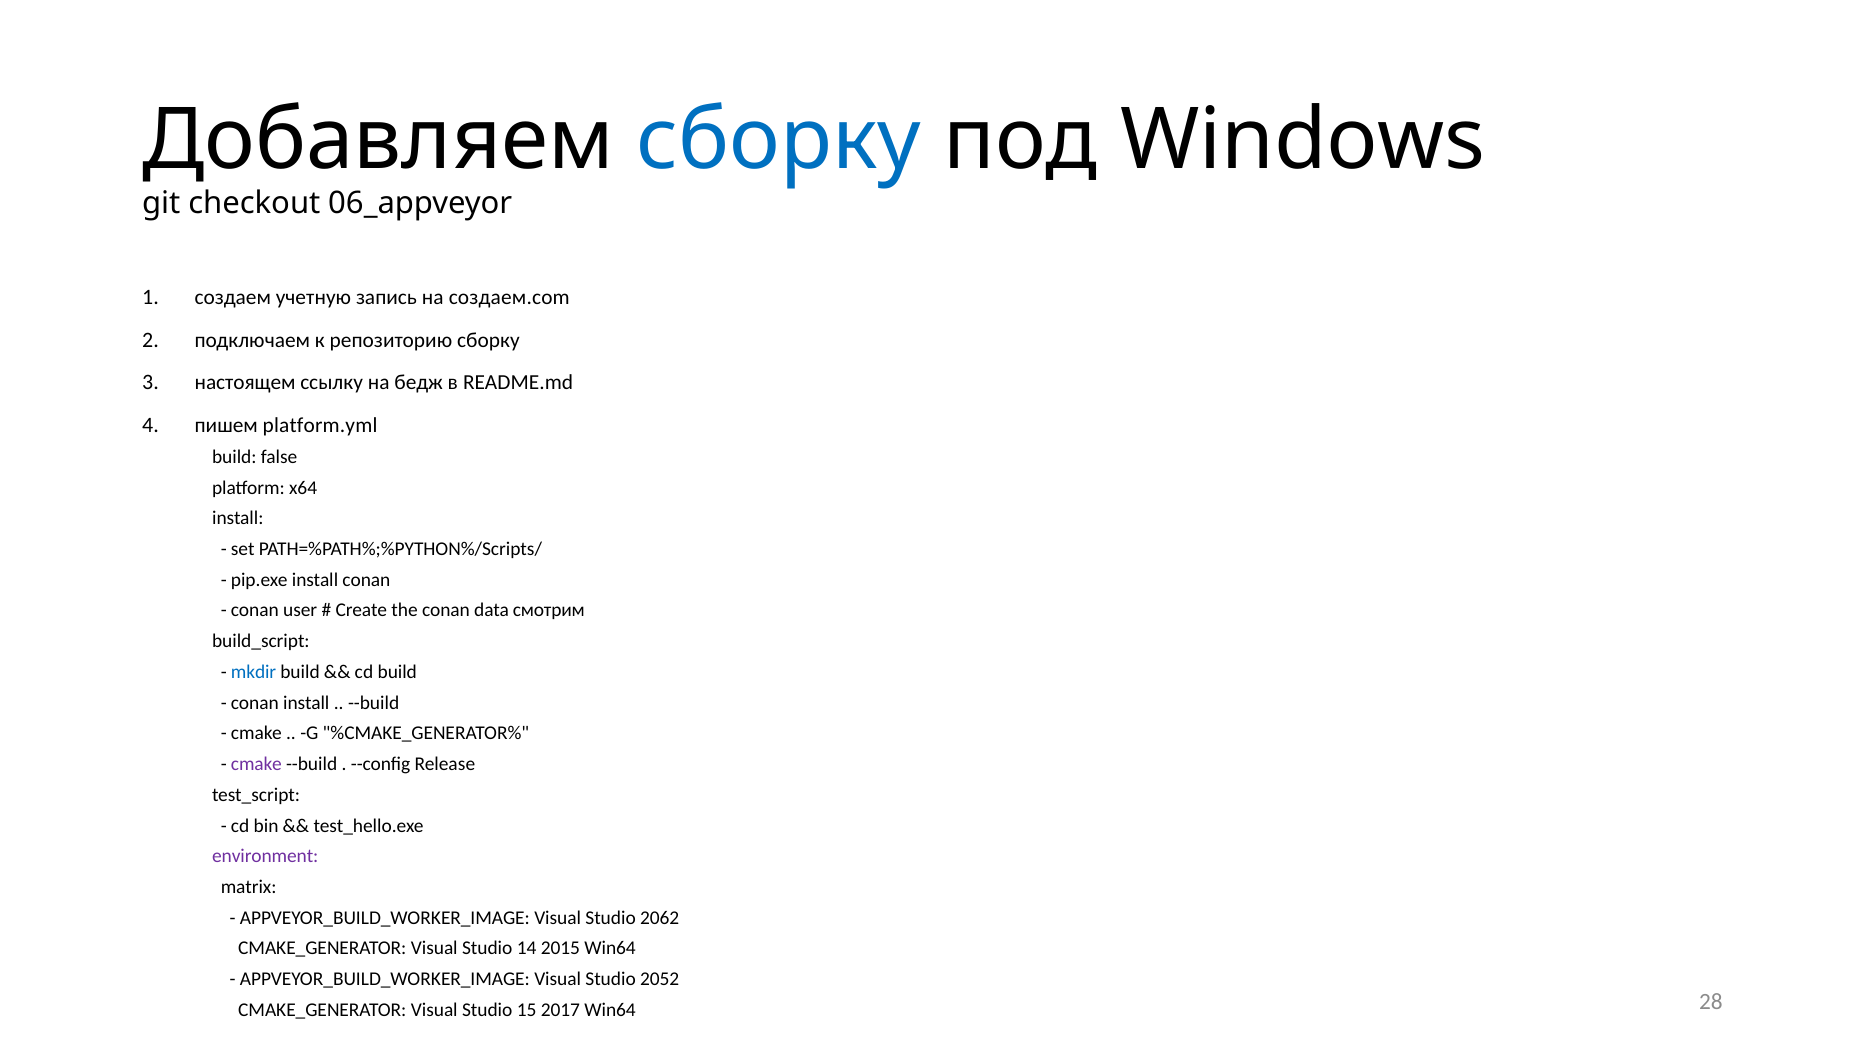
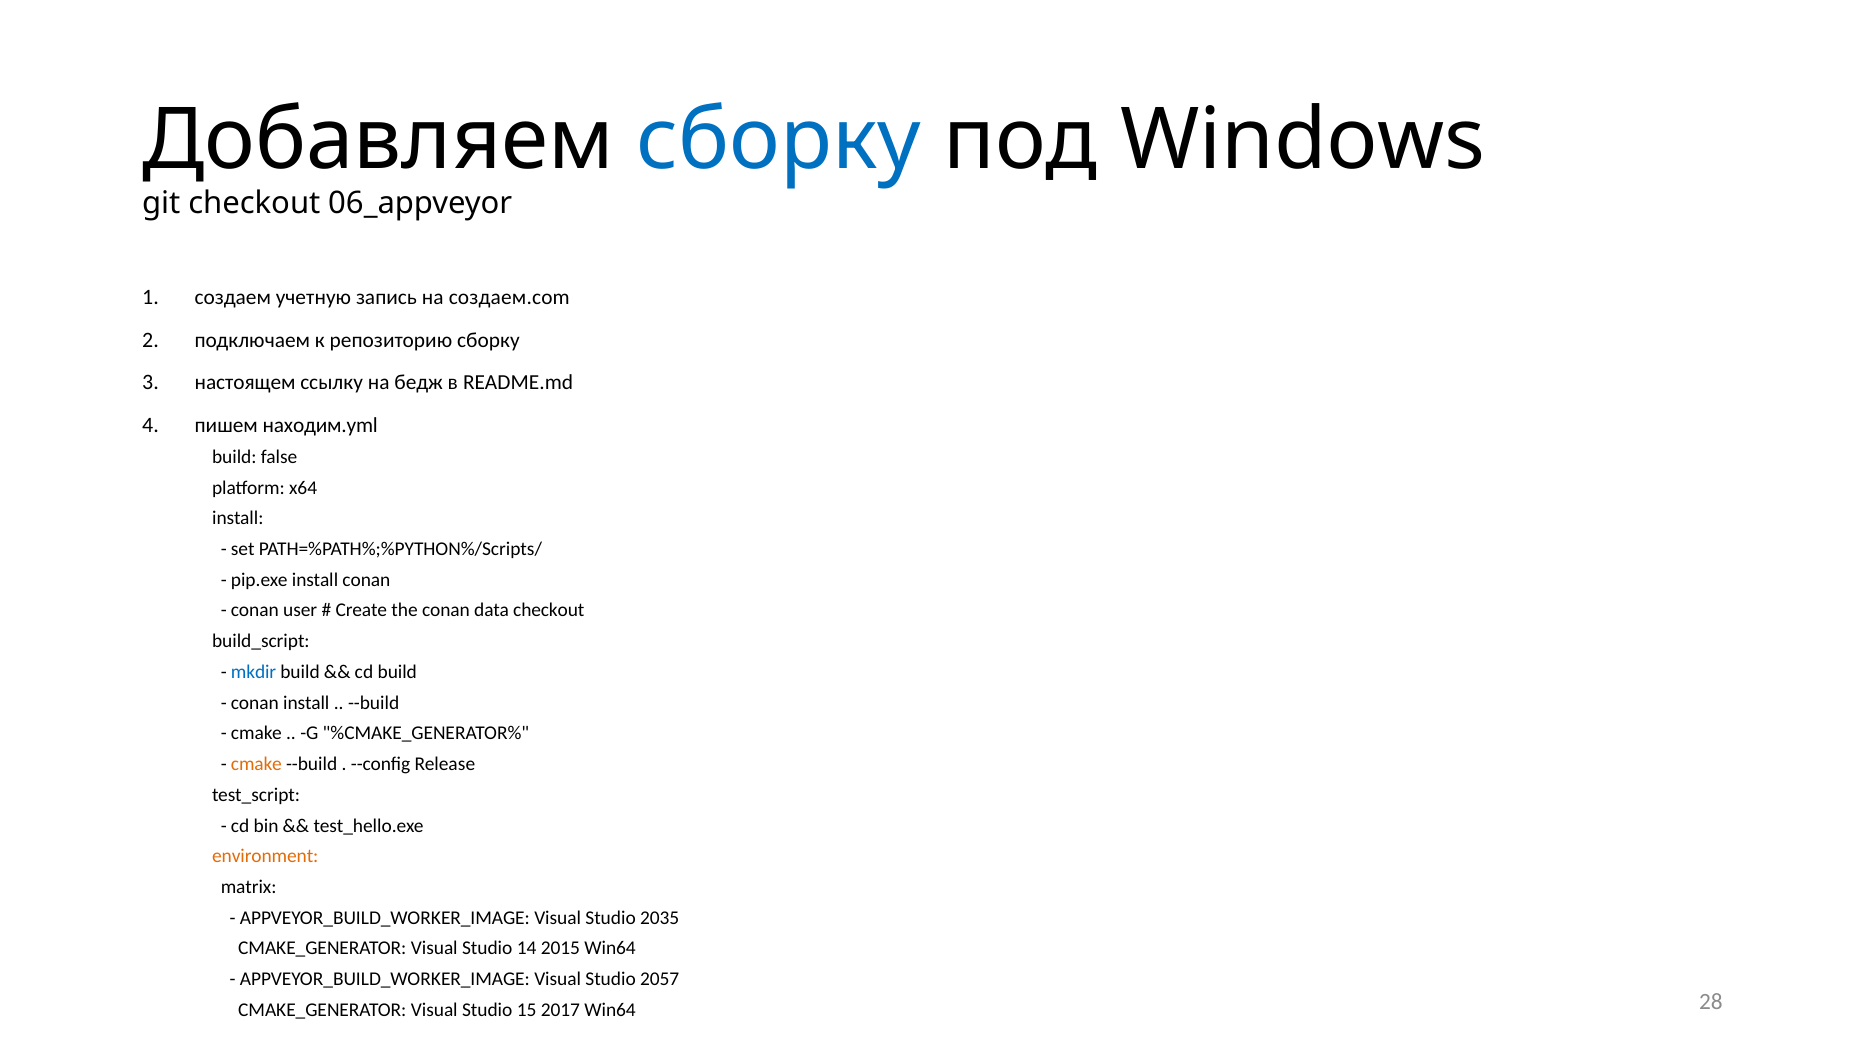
platform.yml: platform.yml -> находим.yml
data смотрим: смотрим -> checkout
cmake at (256, 764) colour: purple -> orange
environment colour: purple -> orange
2062: 2062 -> 2035
2052: 2052 -> 2057
